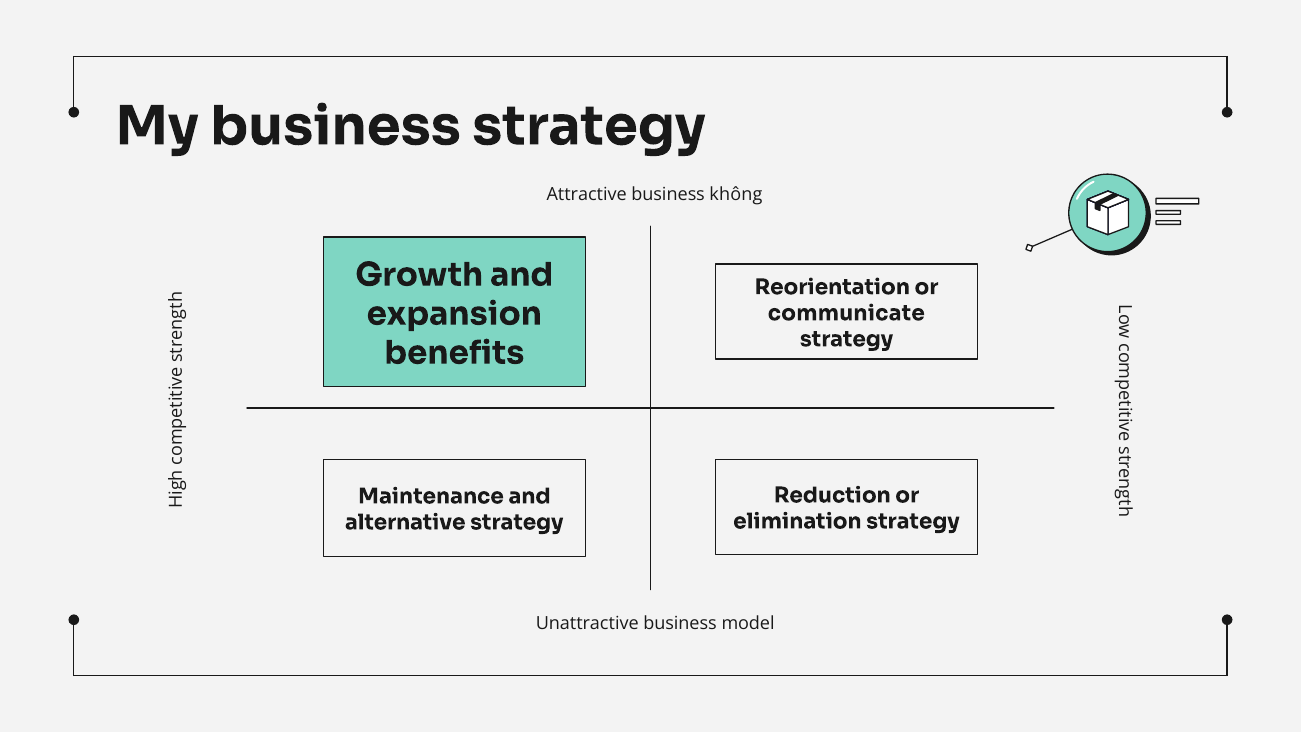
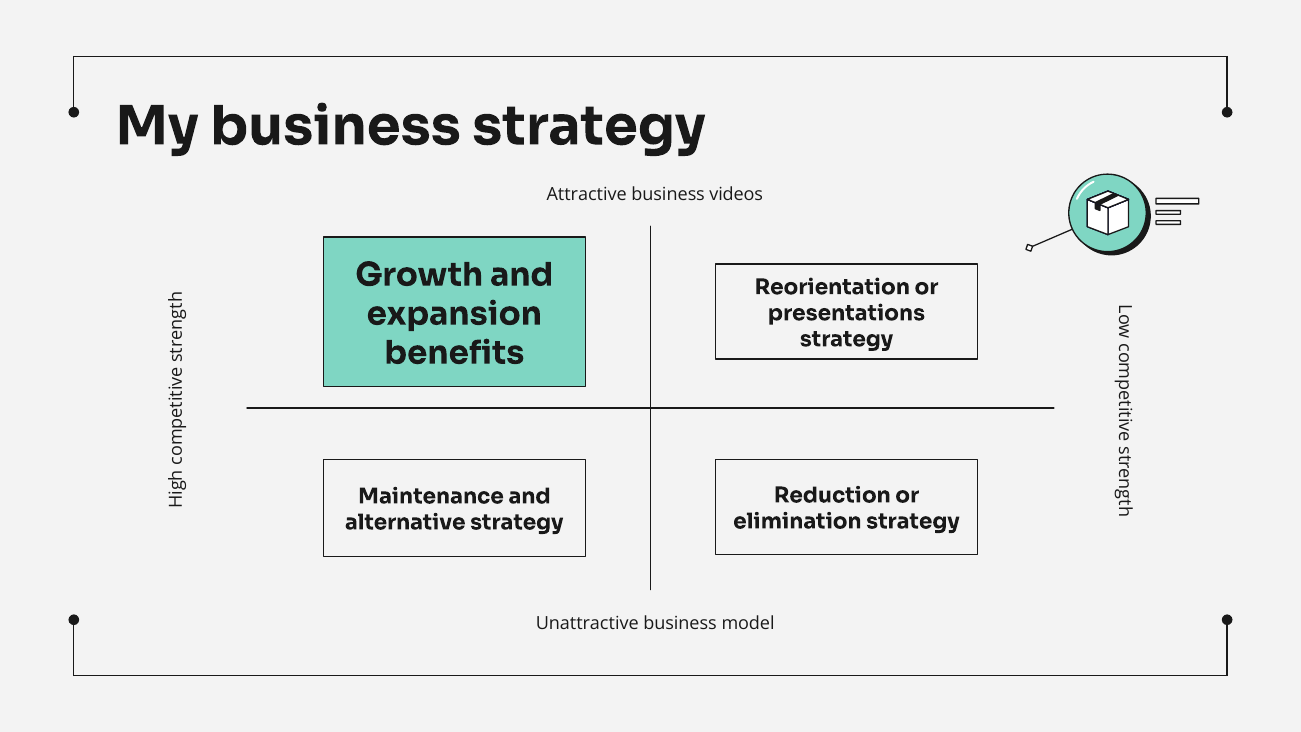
không: không -> videos
communicate: communicate -> presentations
